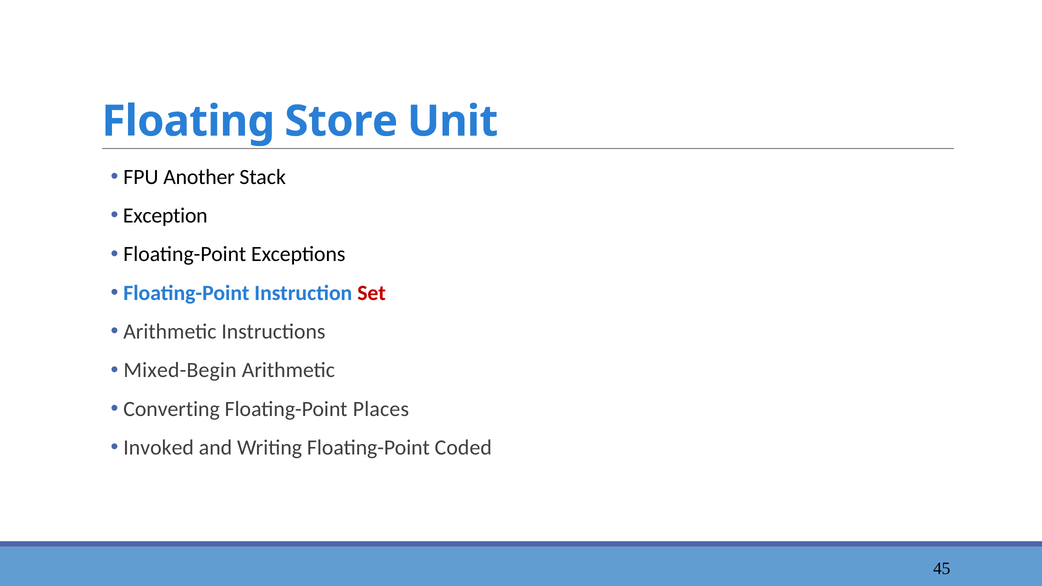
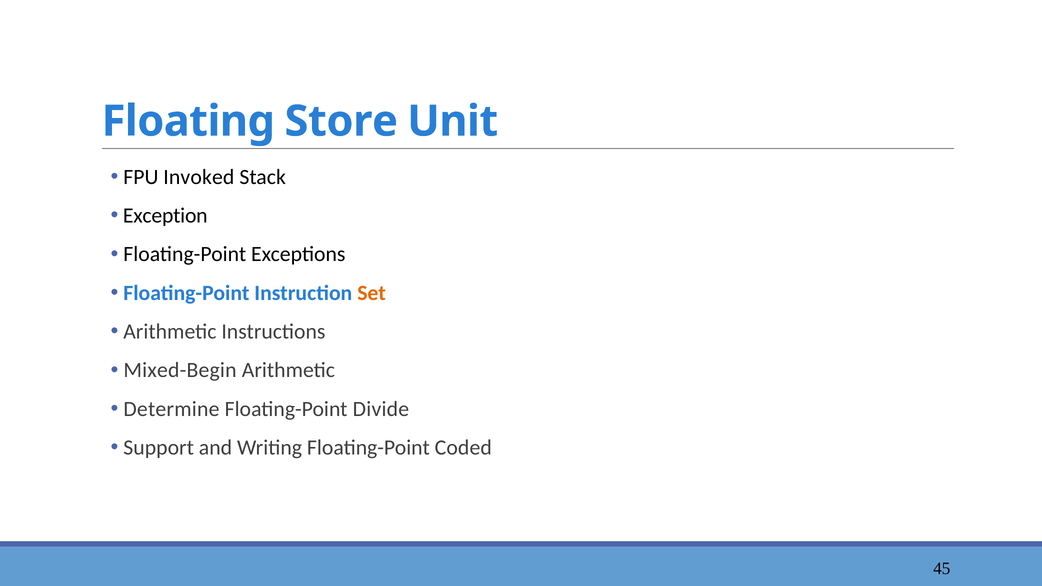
Another: Another -> Invoked
Set colour: red -> orange
Converting: Converting -> Determine
Places: Places -> Divide
Invoked: Invoked -> Support
